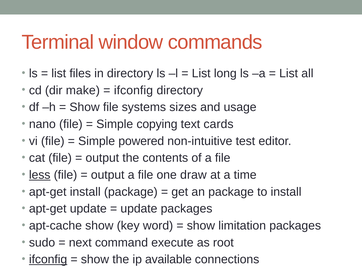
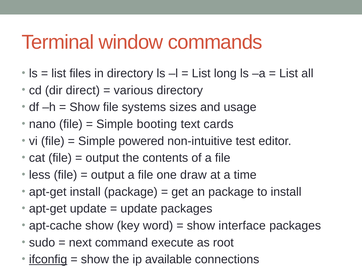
make: make -> direct
ifconfig at (133, 90): ifconfig -> various
copying: copying -> booting
less underline: present -> none
limitation: limitation -> interface
